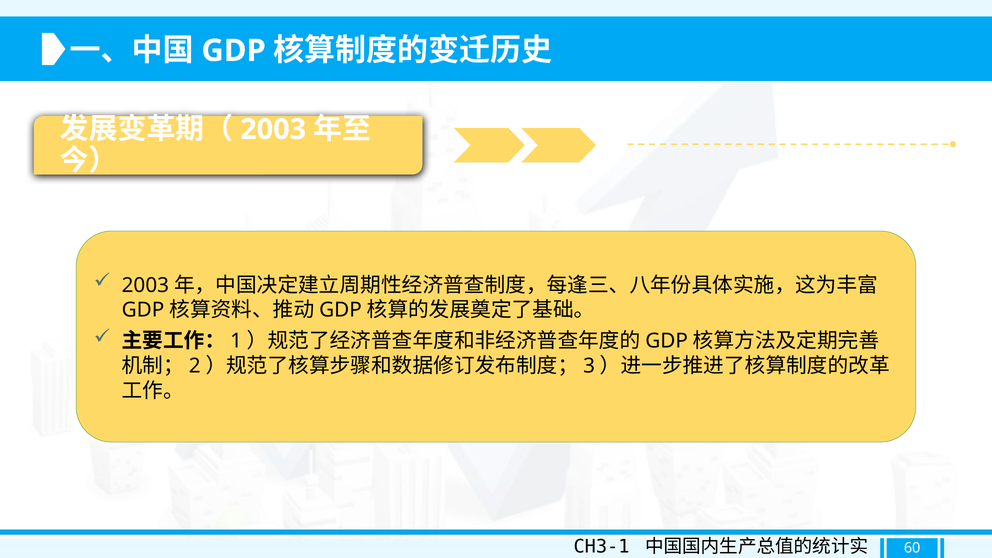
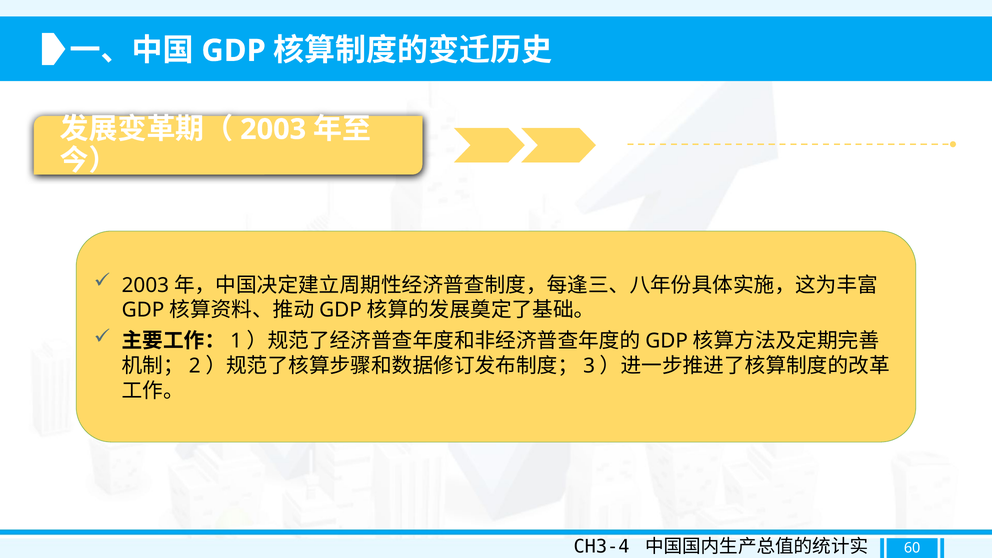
CH3-1: CH3-1 -> CH3-4
